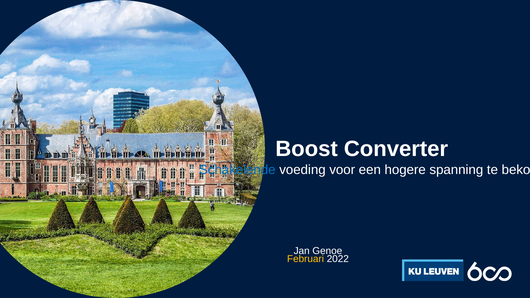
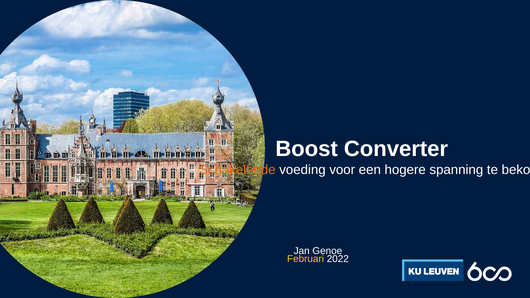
Schakelende colour: blue -> orange
